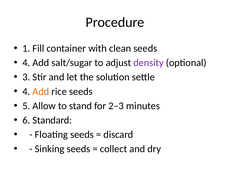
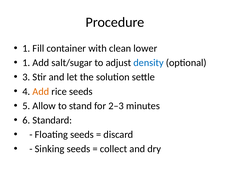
clean seeds: seeds -> lower
4 at (26, 63): 4 -> 1
density colour: purple -> blue
